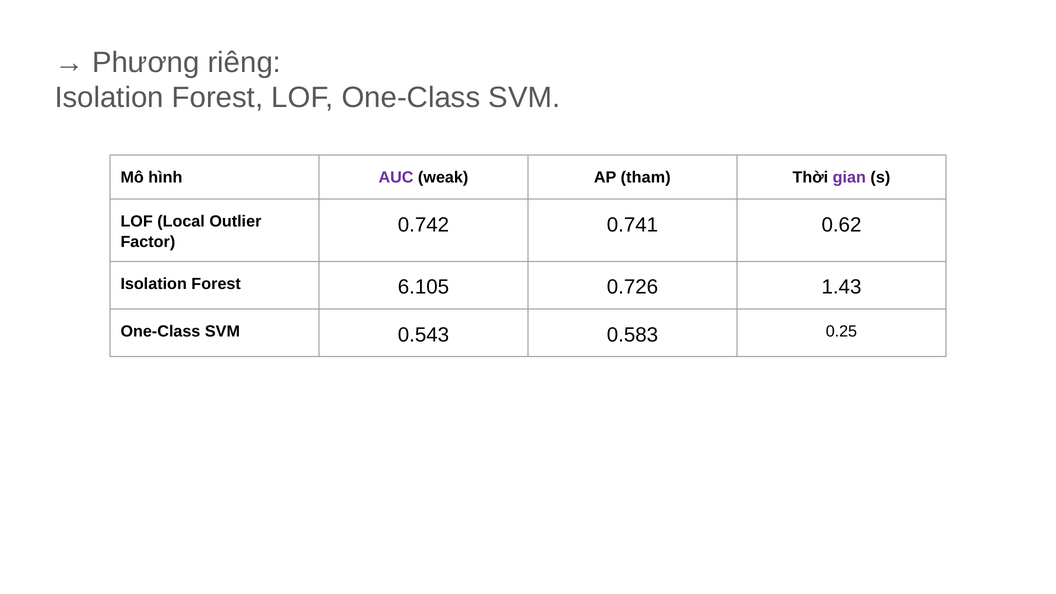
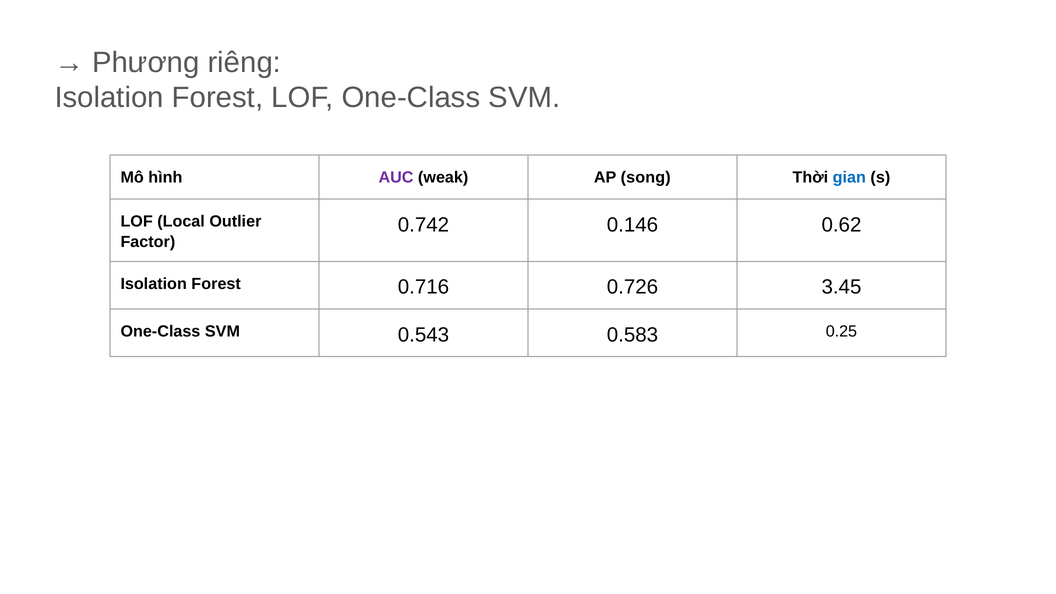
tham: tham -> song
gian colour: purple -> blue
0.741: 0.741 -> 0.146
6.105: 6.105 -> 0.716
1.43: 1.43 -> 3.45
